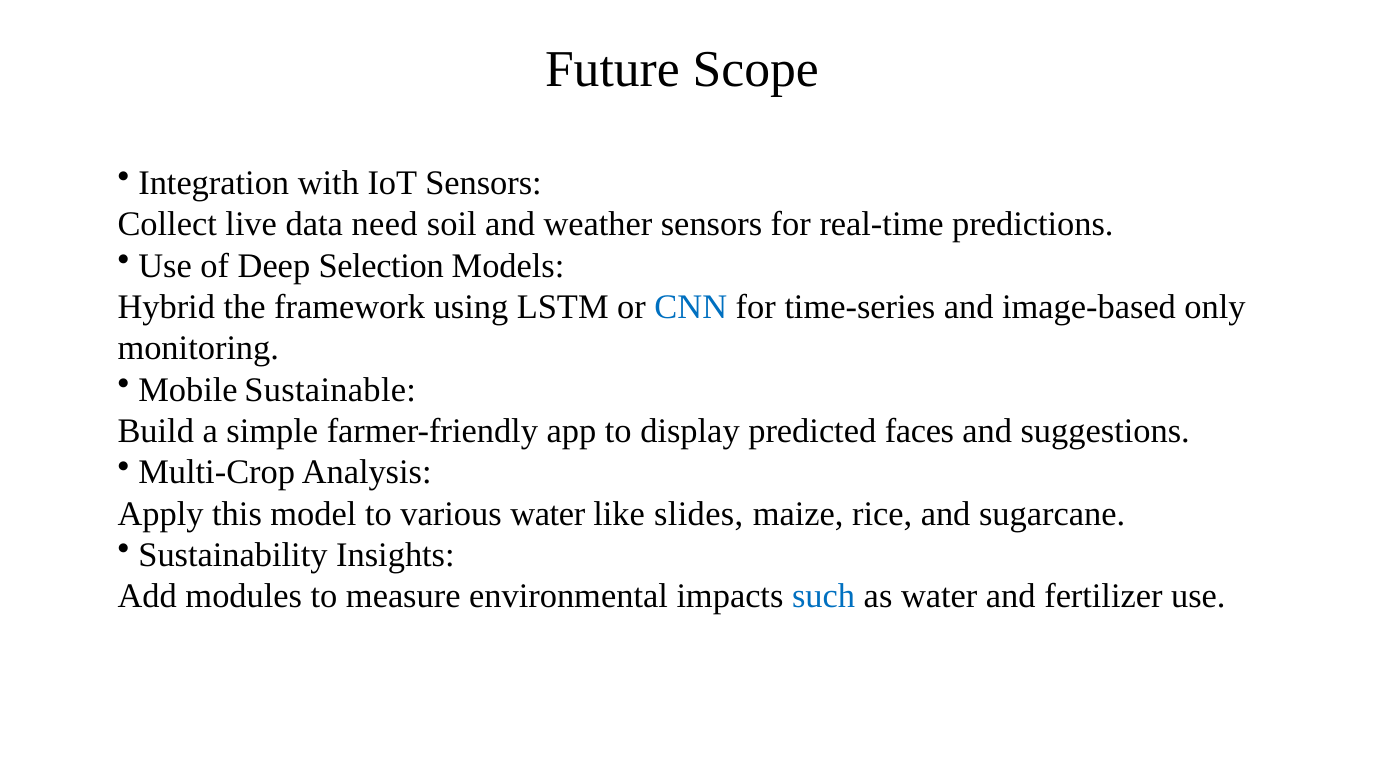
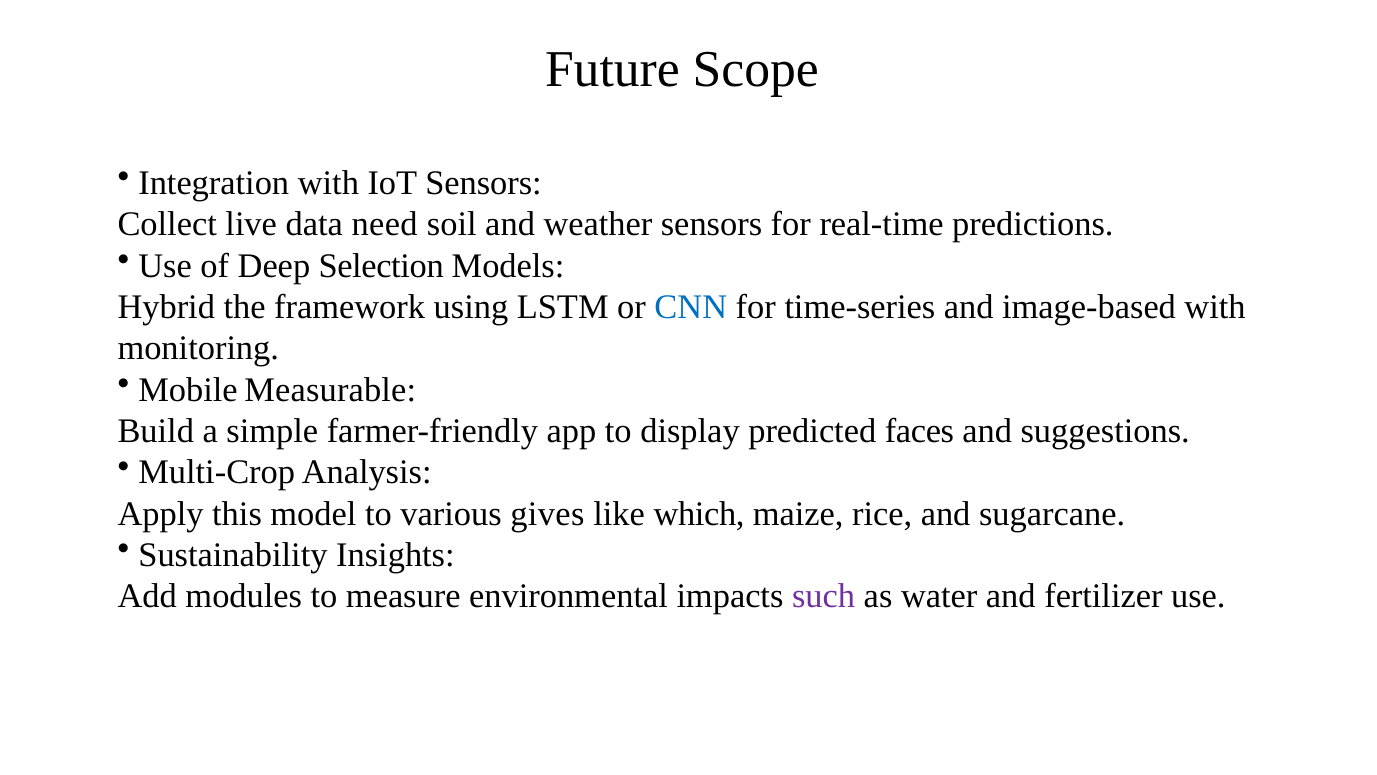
image-based only: only -> with
Sustainable: Sustainable -> Measurable
various water: water -> gives
slides: slides -> which
such colour: blue -> purple
